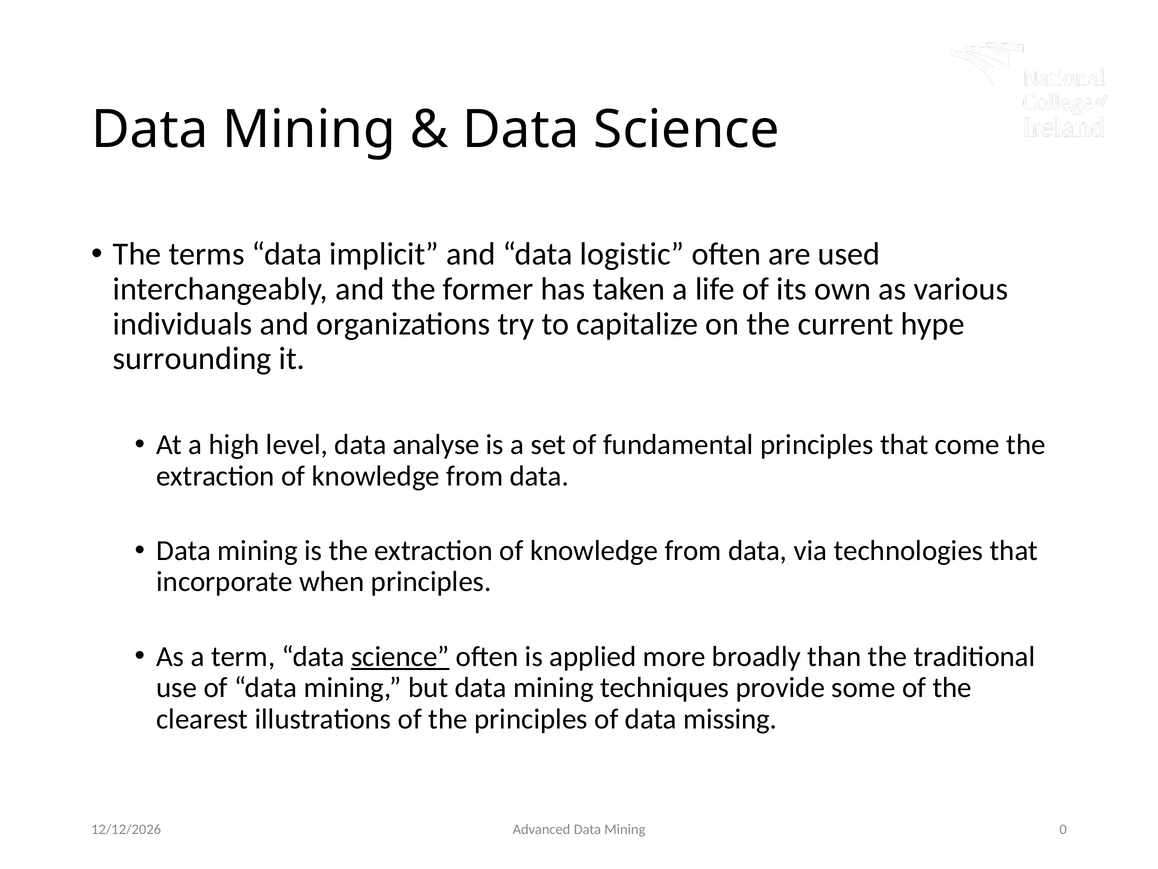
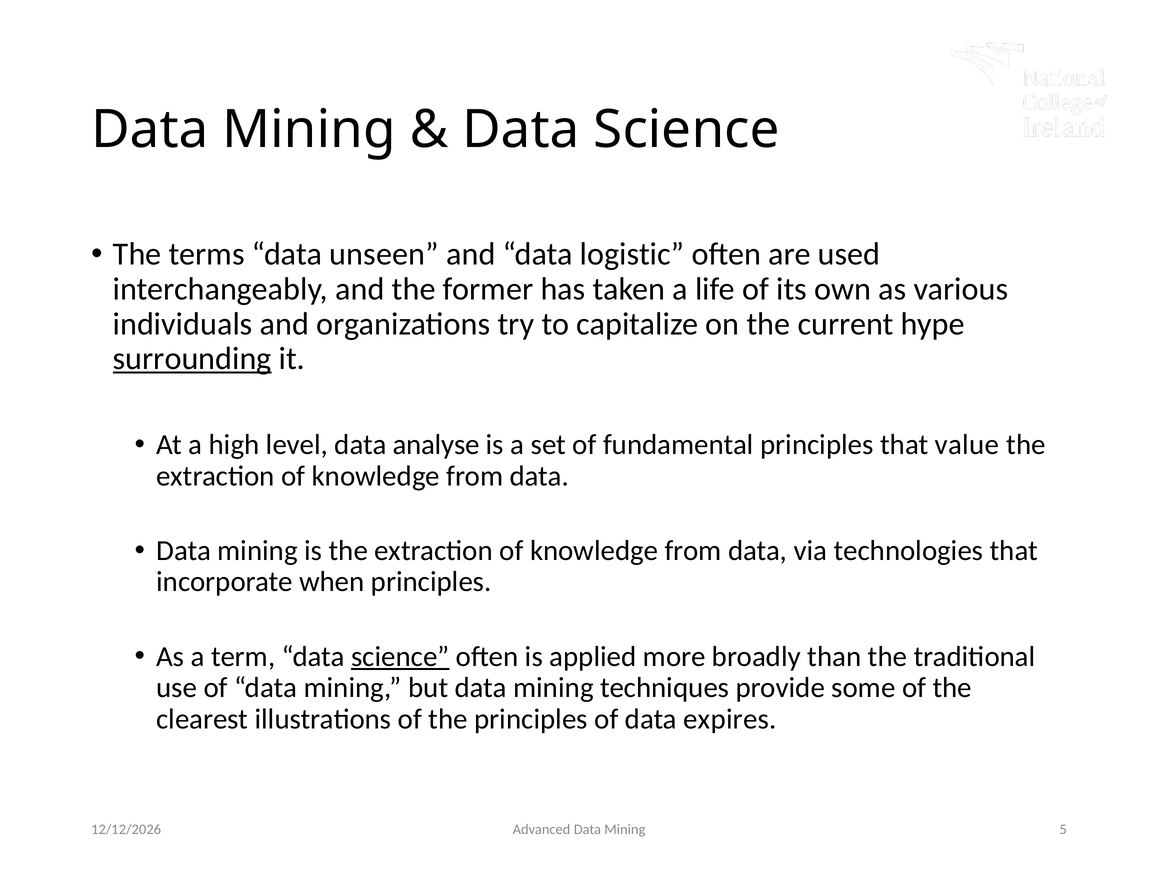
implicit: implicit -> unseen
surrounding underline: none -> present
come: come -> value
missing: missing -> expires
0: 0 -> 5
